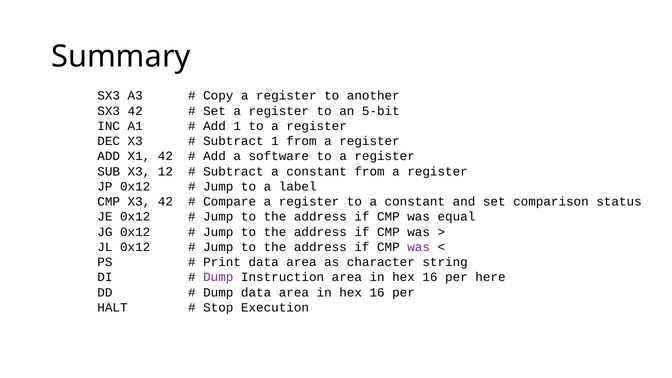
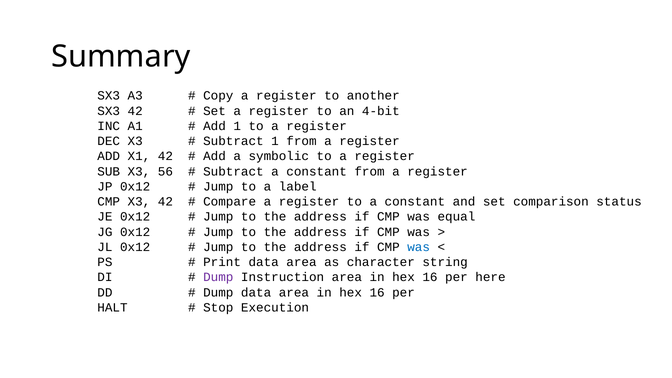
5-bit: 5-bit -> 4-bit
software: software -> symbolic
12: 12 -> 56
was at (419, 247) colour: purple -> blue
